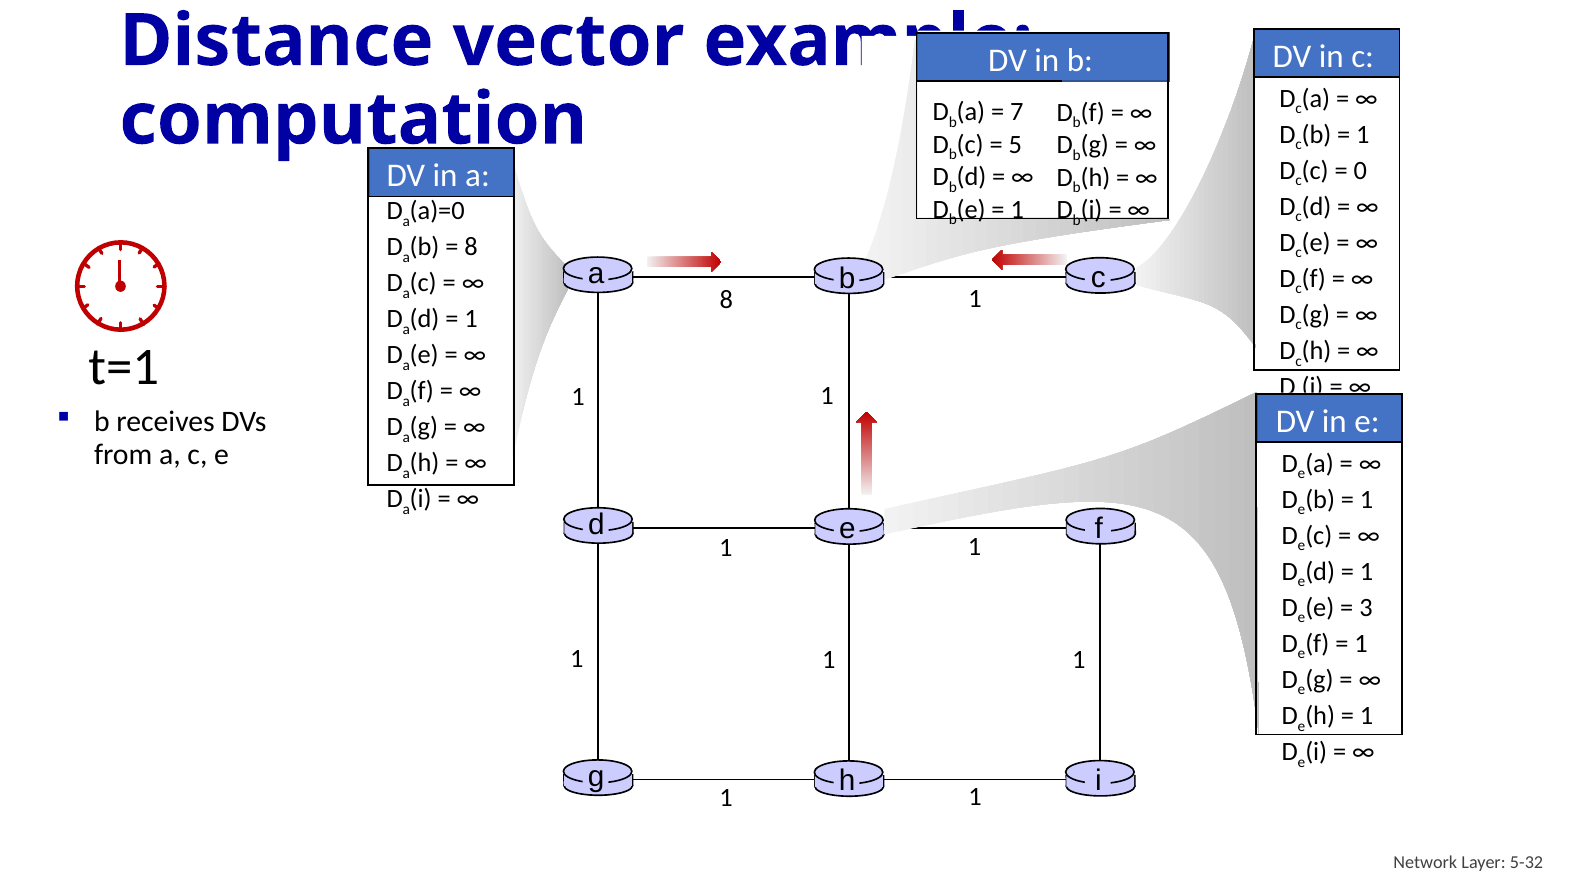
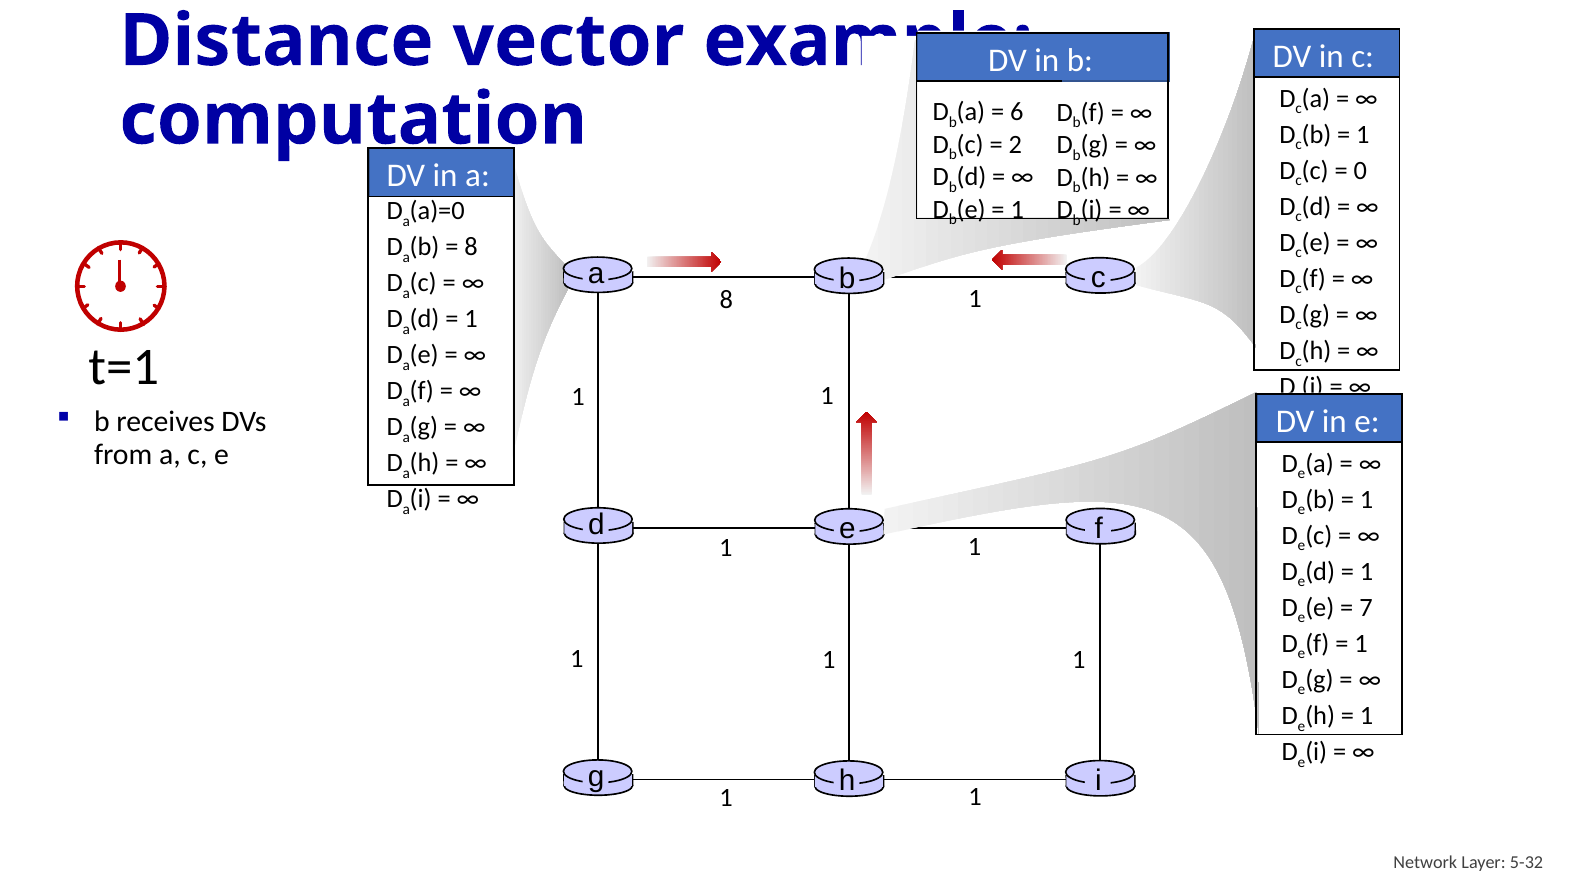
7: 7 -> 6
5: 5 -> 2
3: 3 -> 7
